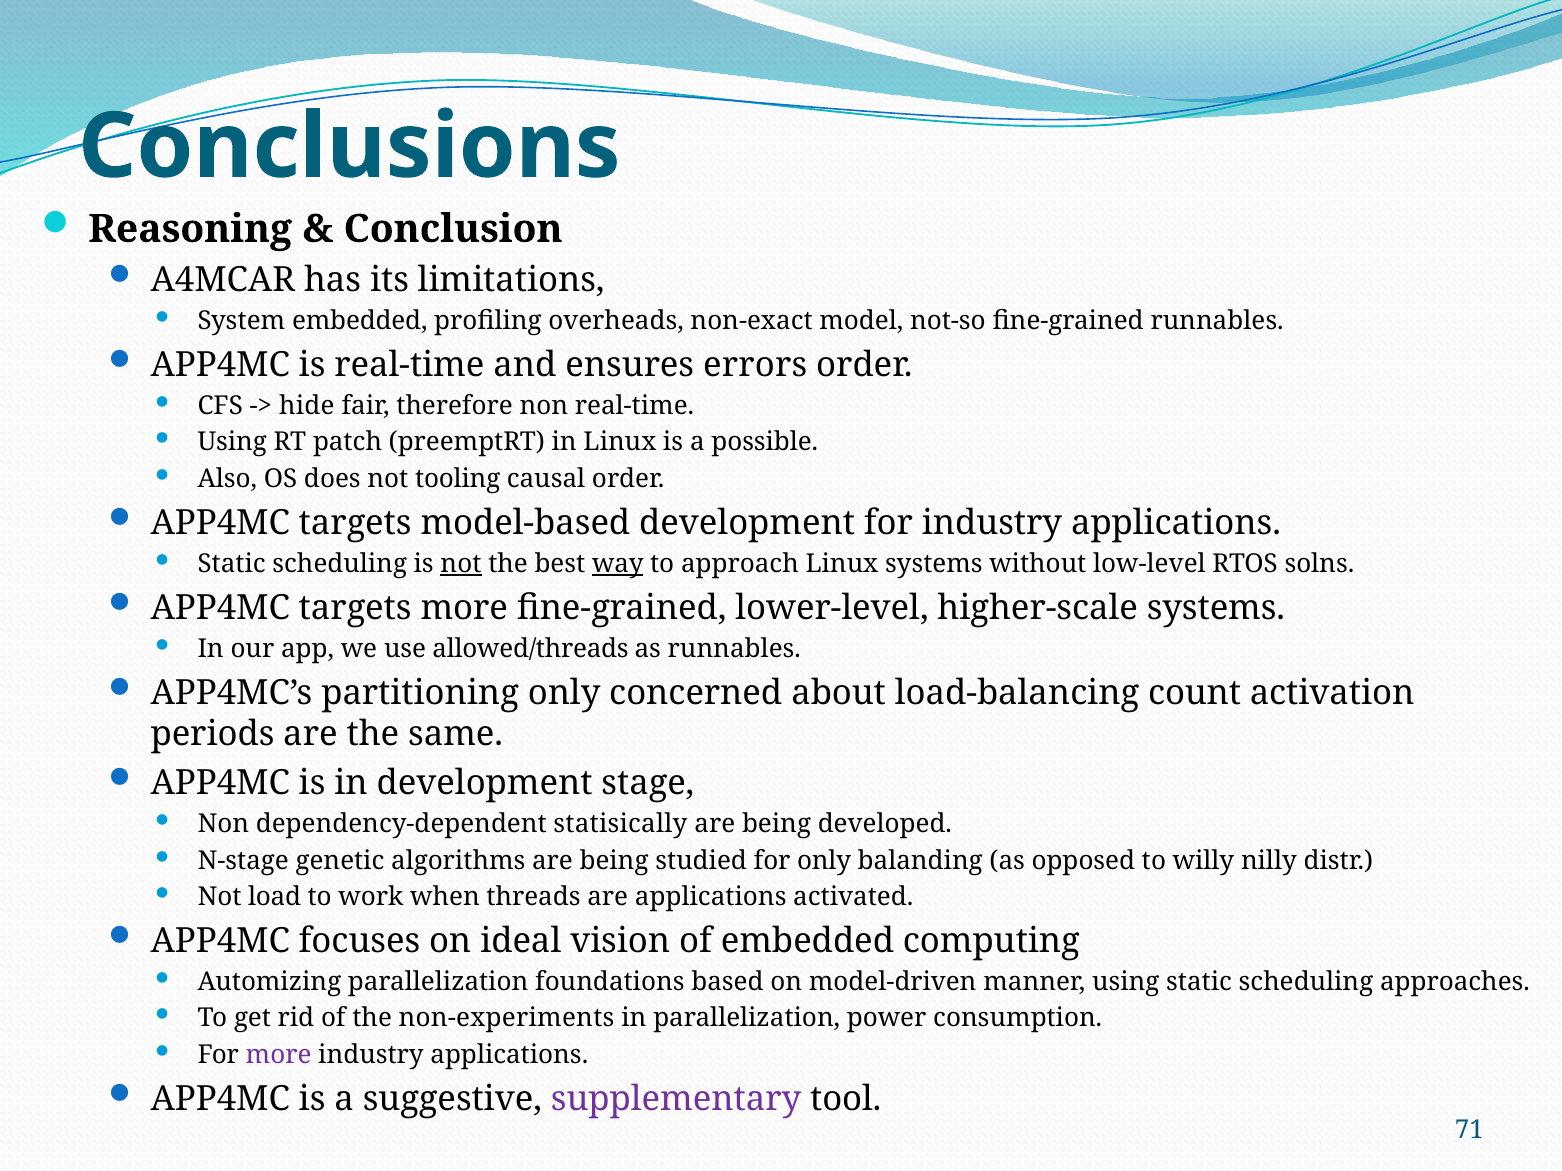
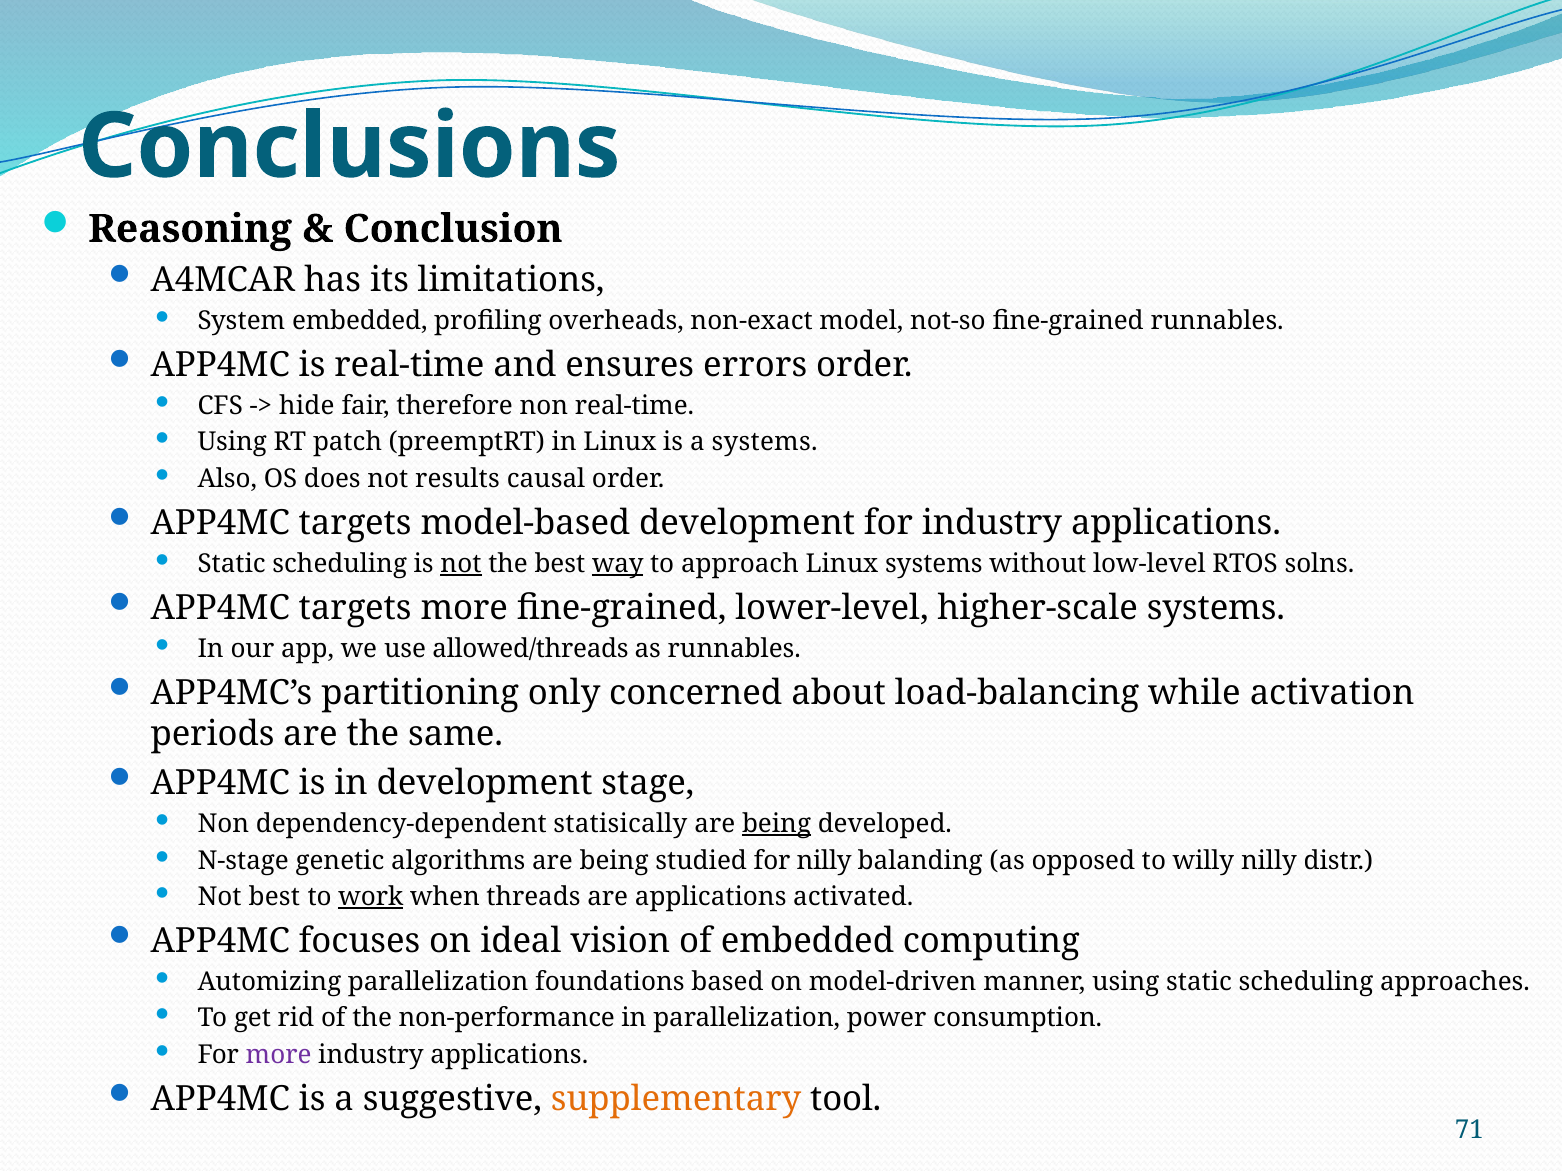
a possible: possible -> systems
tooling: tooling -> results
count: count -> while
being at (777, 824) underline: none -> present
for only: only -> nilly
Not load: load -> best
work underline: none -> present
non-experiments: non-experiments -> non-performance
supplementary colour: purple -> orange
